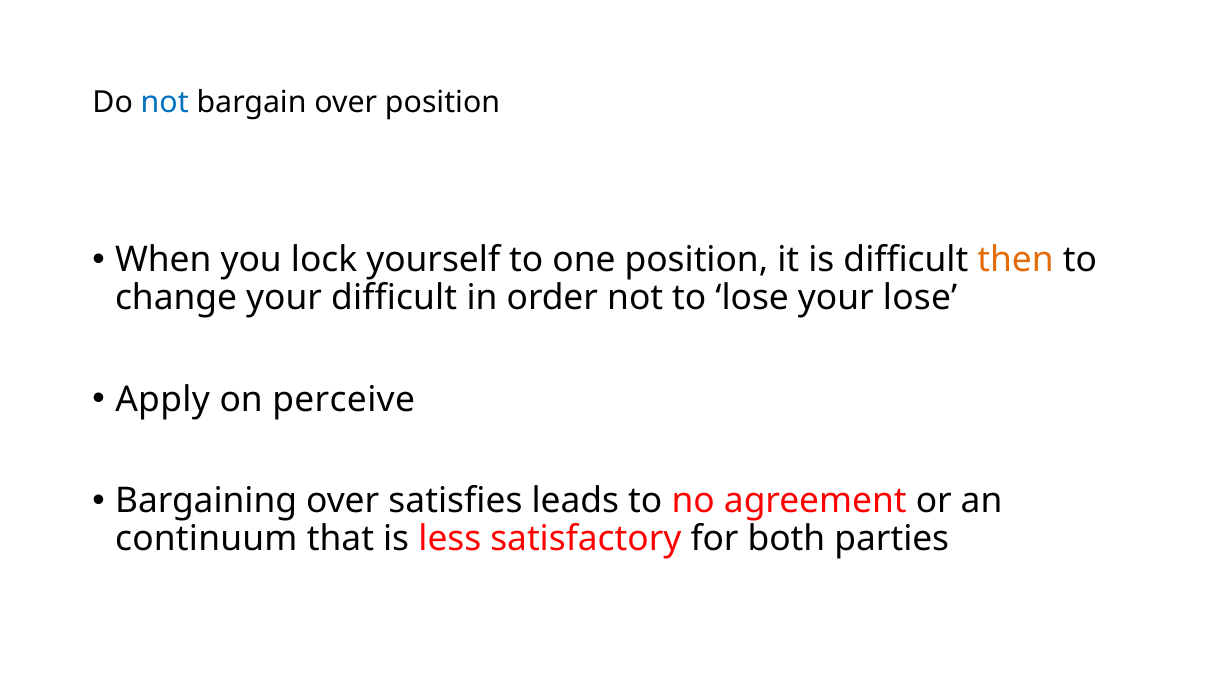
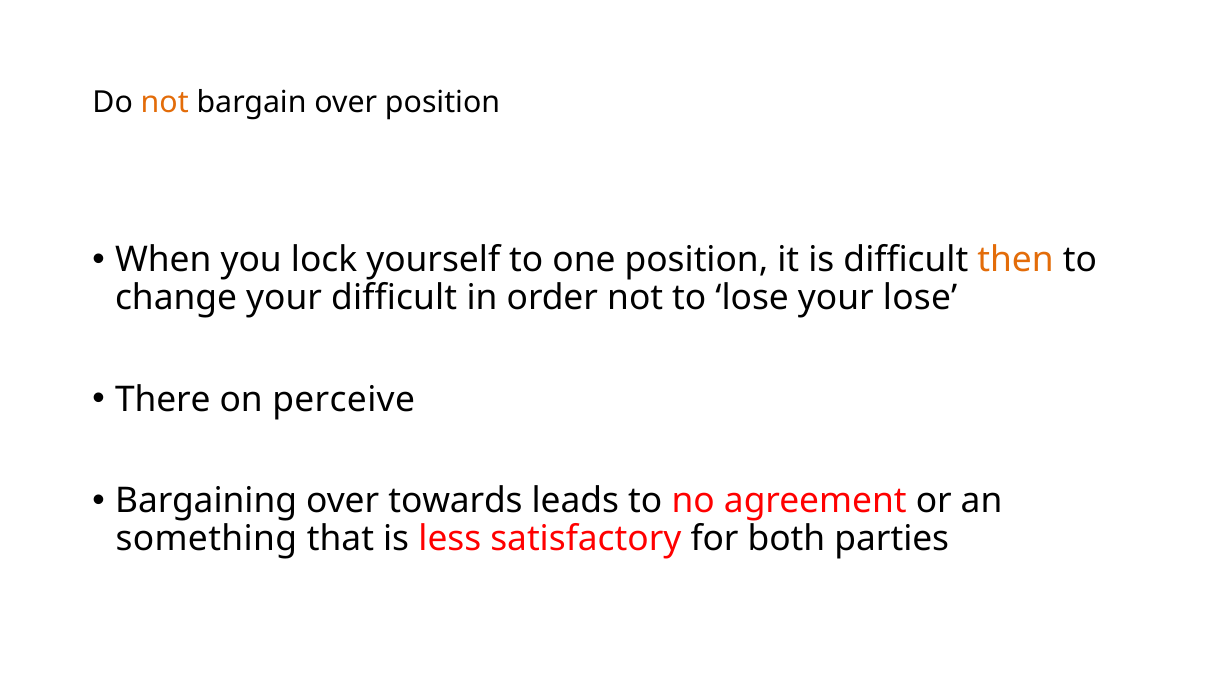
not at (165, 102) colour: blue -> orange
Apply: Apply -> There
satisfies: satisfies -> towards
continuum: continuum -> something
